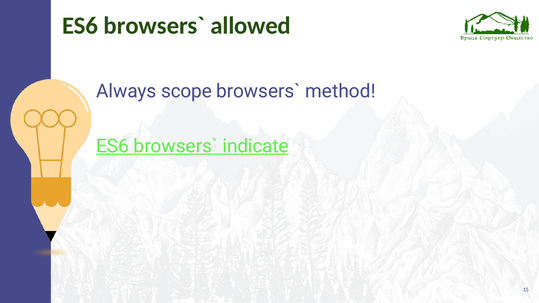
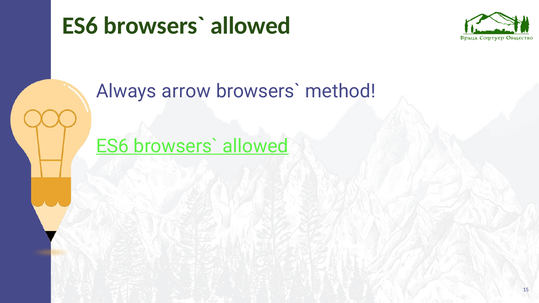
scope: scope -> arrow
indicate at (256, 146): indicate -> allowed
